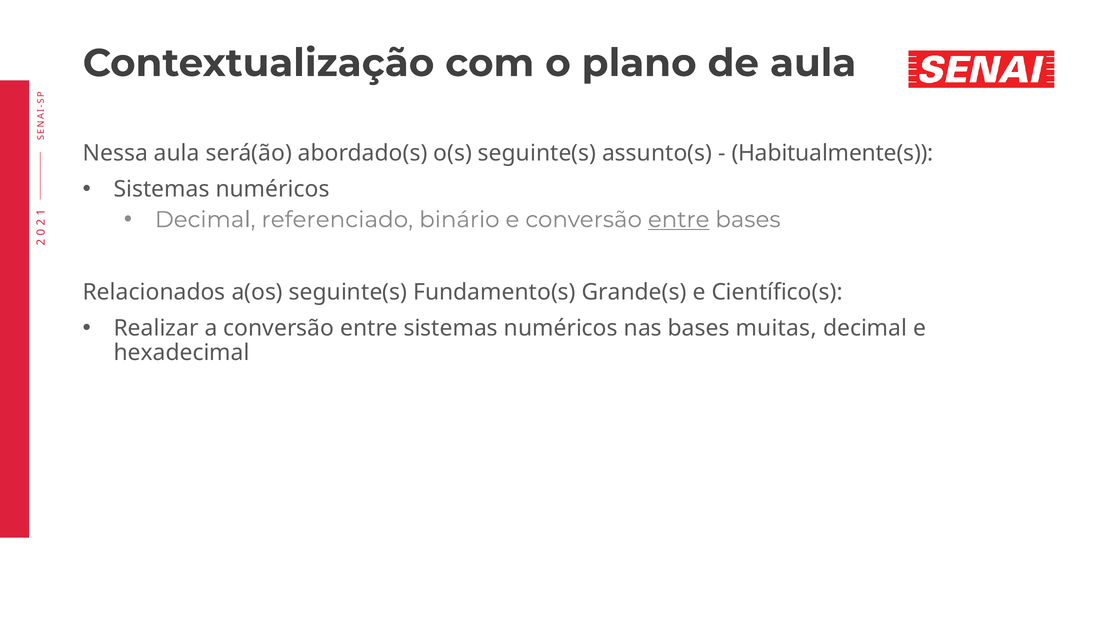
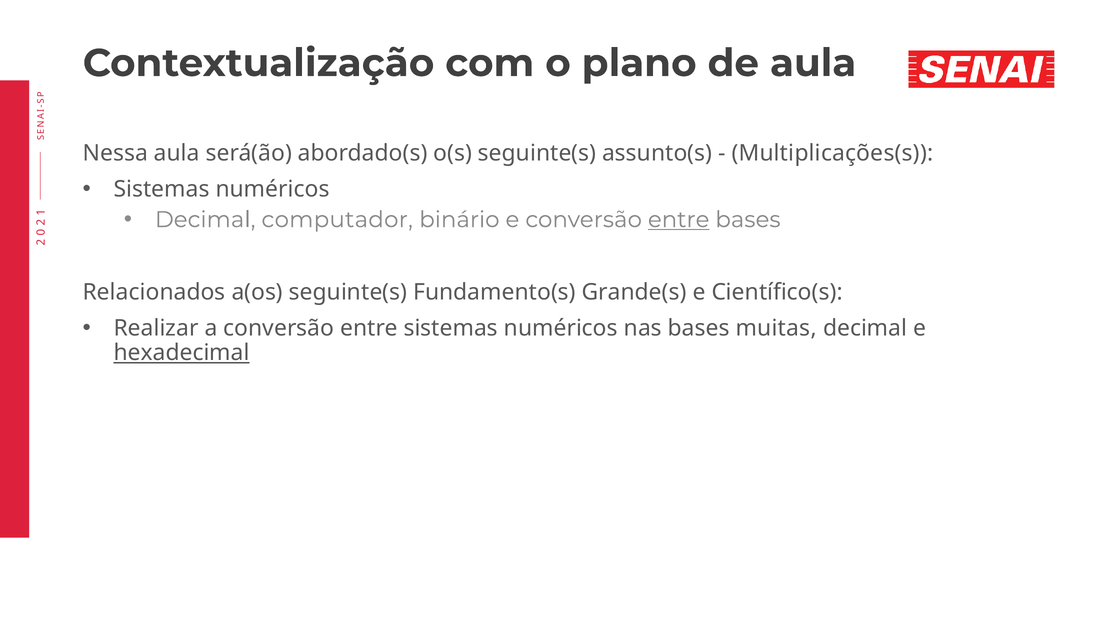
Habitualmente(s: Habitualmente(s -> Multiplicações(s
referenciado: referenciado -> computador
hexadecimal underline: none -> present
